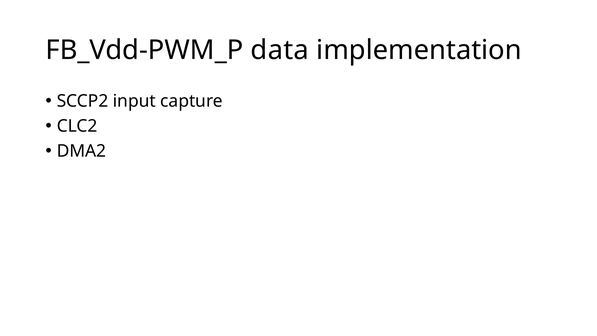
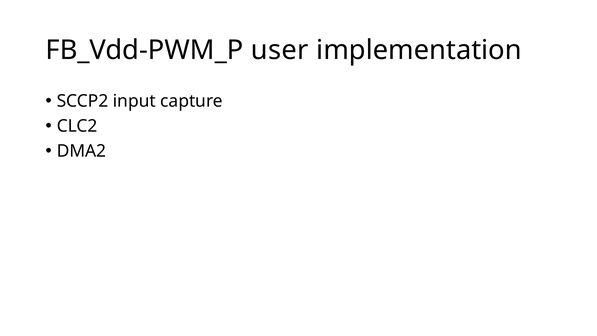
data: data -> user
